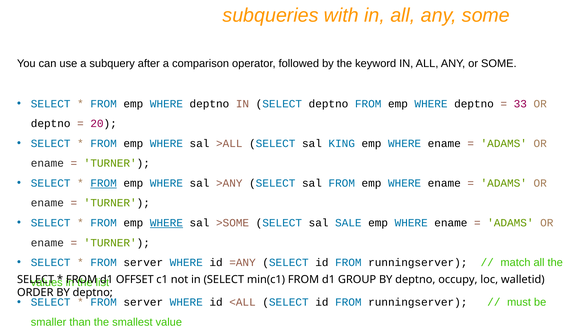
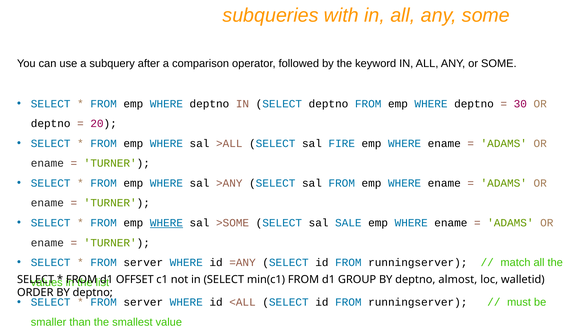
33: 33 -> 30
KING: KING -> FIRE
FROM at (104, 183) underline: present -> none
occupy: occupy -> almost
